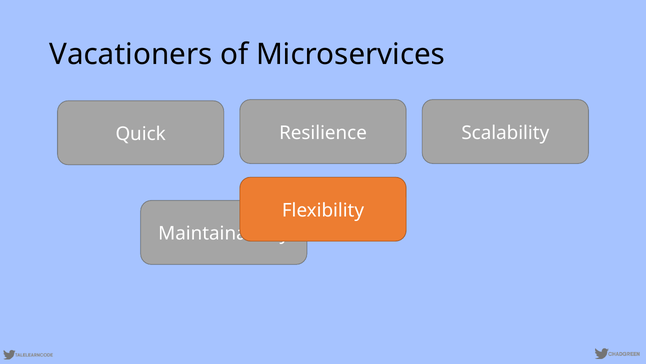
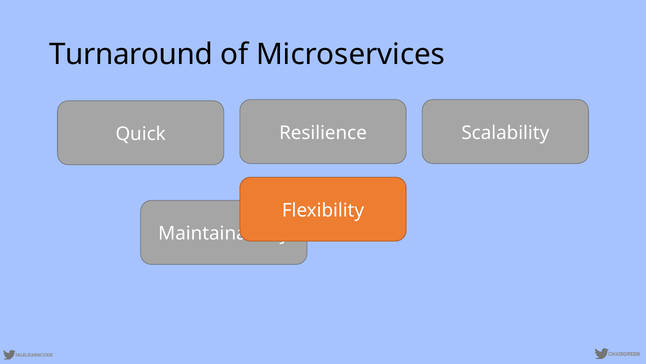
Vacationers: Vacationers -> Turnaround
